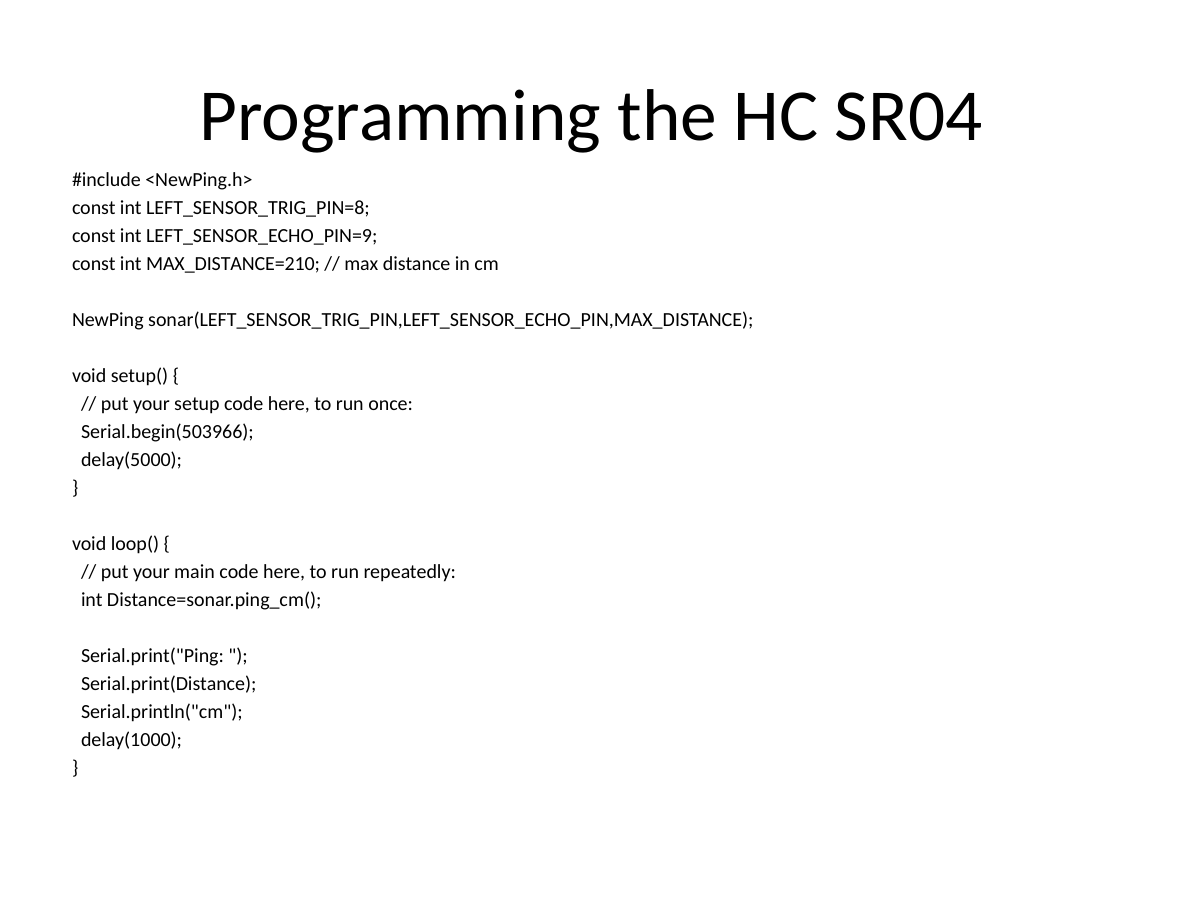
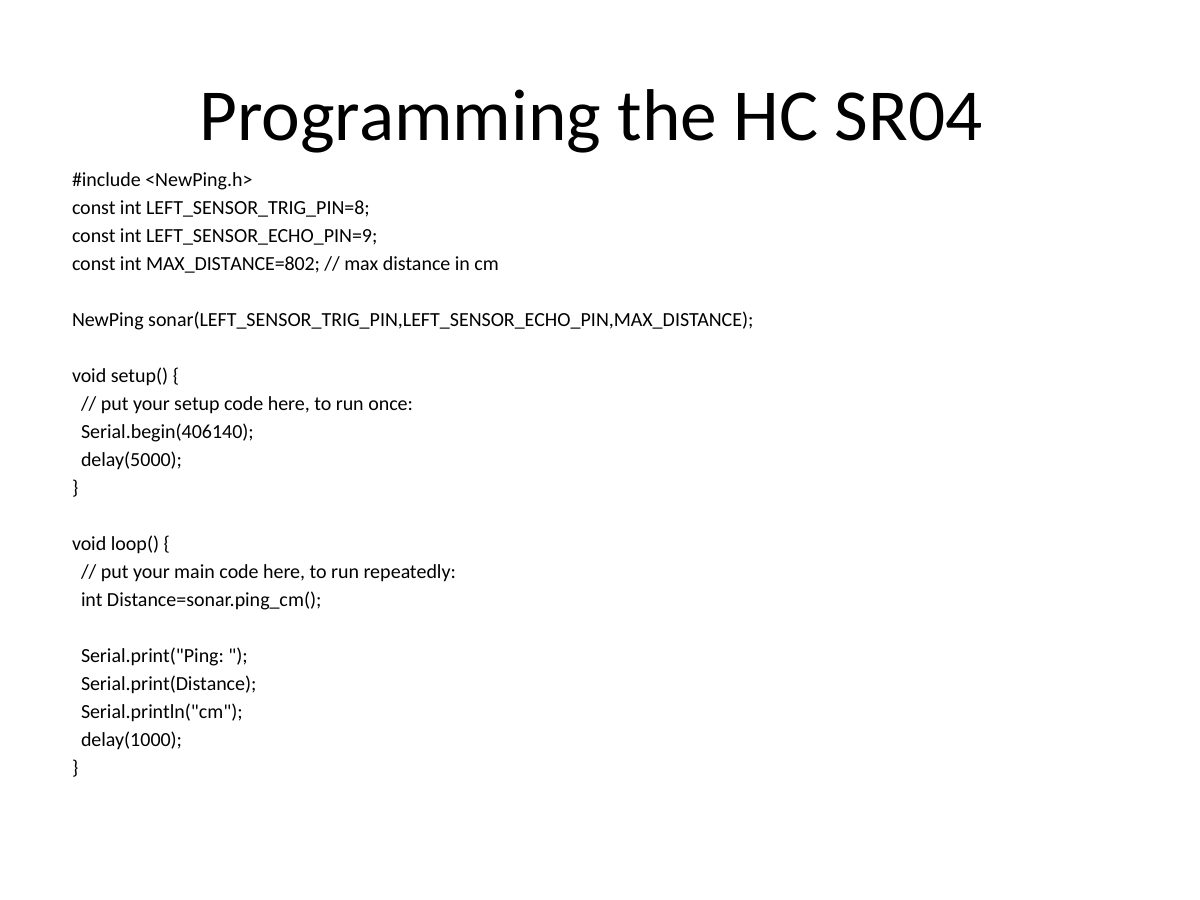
MAX_DISTANCE=210: MAX_DISTANCE=210 -> MAX_DISTANCE=802
Serial.begin(503966: Serial.begin(503966 -> Serial.begin(406140
